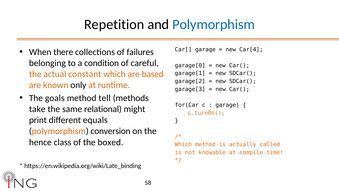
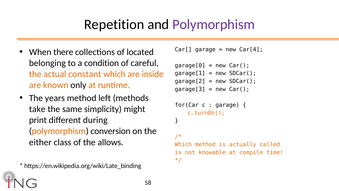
Polymorphism at (214, 25) colour: blue -> purple
failures: failures -> located
based: based -> inside
goals: goals -> years
tell: tell -> left
relational: relational -> simplicity
equals: equals -> during
hence: hence -> either
boxed: boxed -> allows
